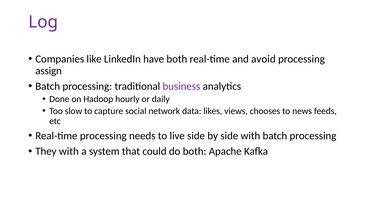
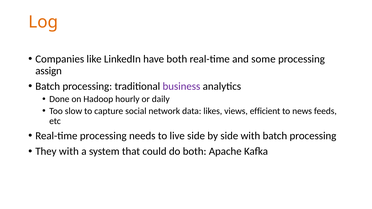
Log colour: purple -> orange
avoid: avoid -> some
chooses: chooses -> efficient
